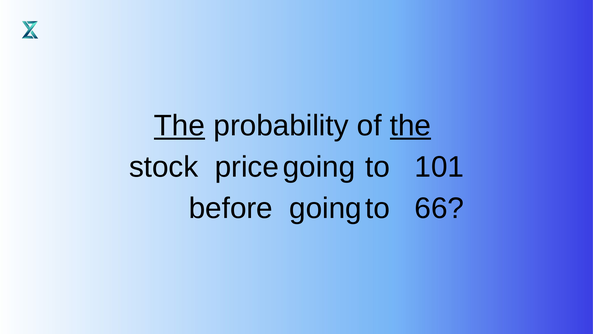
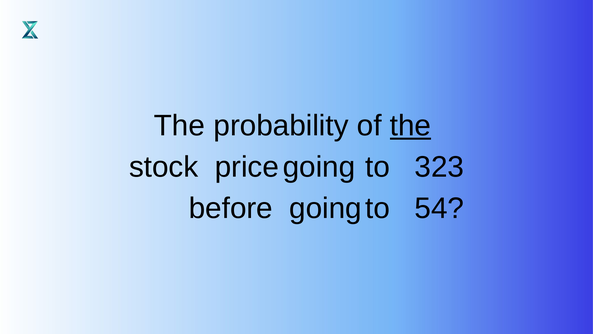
The at (179, 126) underline: present -> none
101: 101 -> 323
66: 66 -> 54
